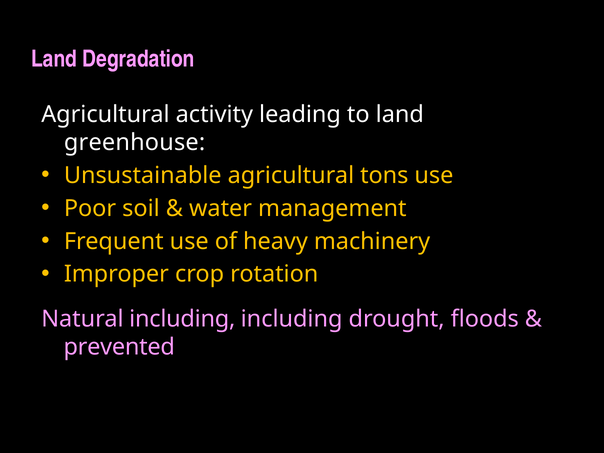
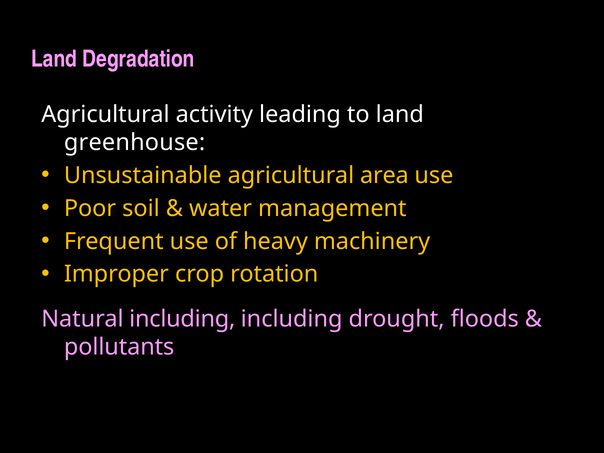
tons: tons -> area
prevented: prevented -> pollutants
